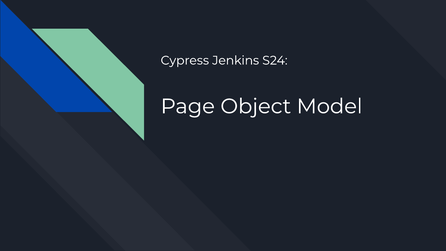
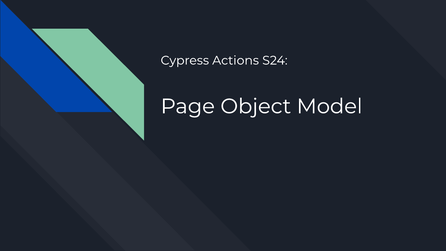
Jenkins: Jenkins -> Actions
